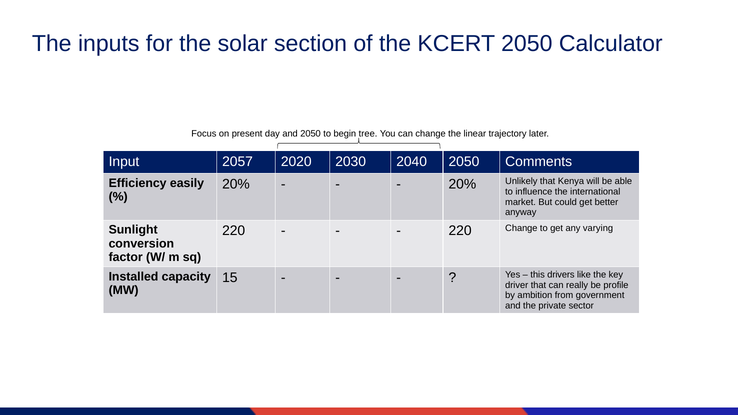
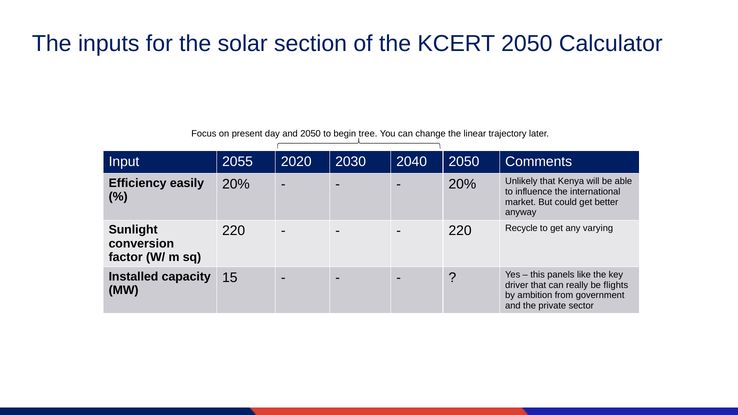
2057: 2057 -> 2055
220 Change: Change -> Recycle
drivers: drivers -> panels
profile: profile -> flights
